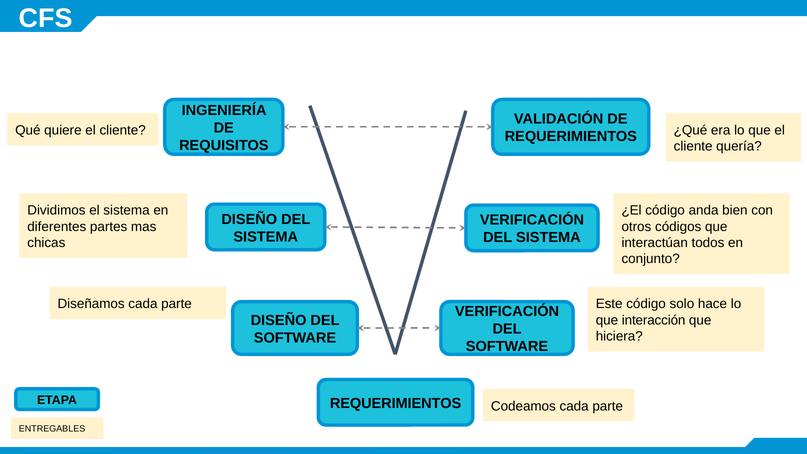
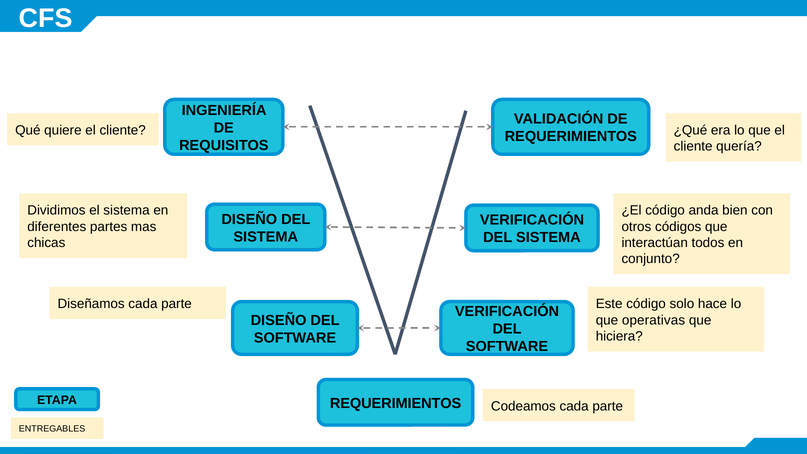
interacción: interacción -> operativas
